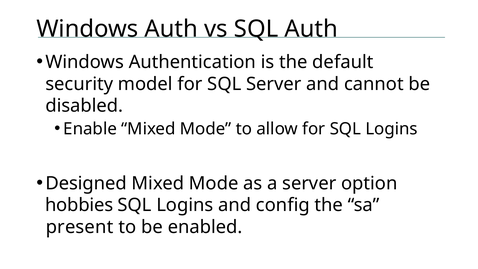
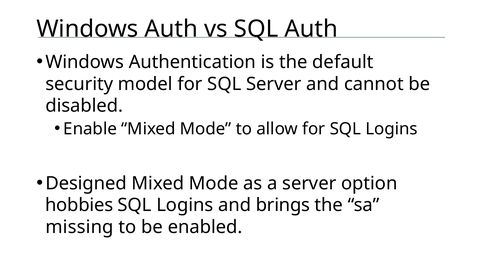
config: config -> brings
present: present -> missing
